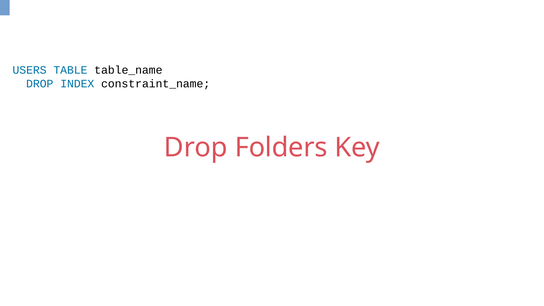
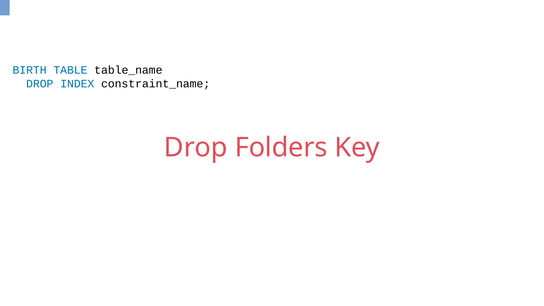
USERS: USERS -> BIRTH
